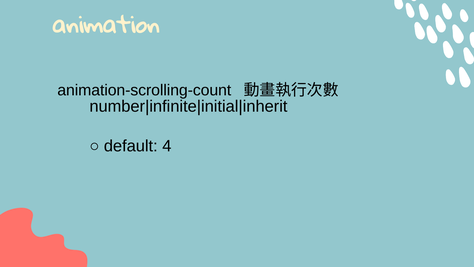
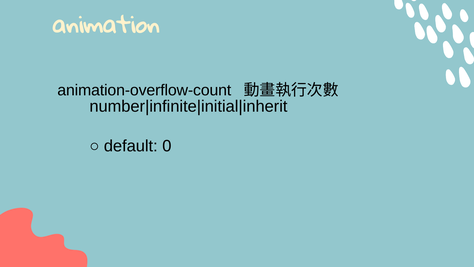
animation-scrolling-count: animation-scrolling-count -> animation-overflow-count
4: 4 -> 0
